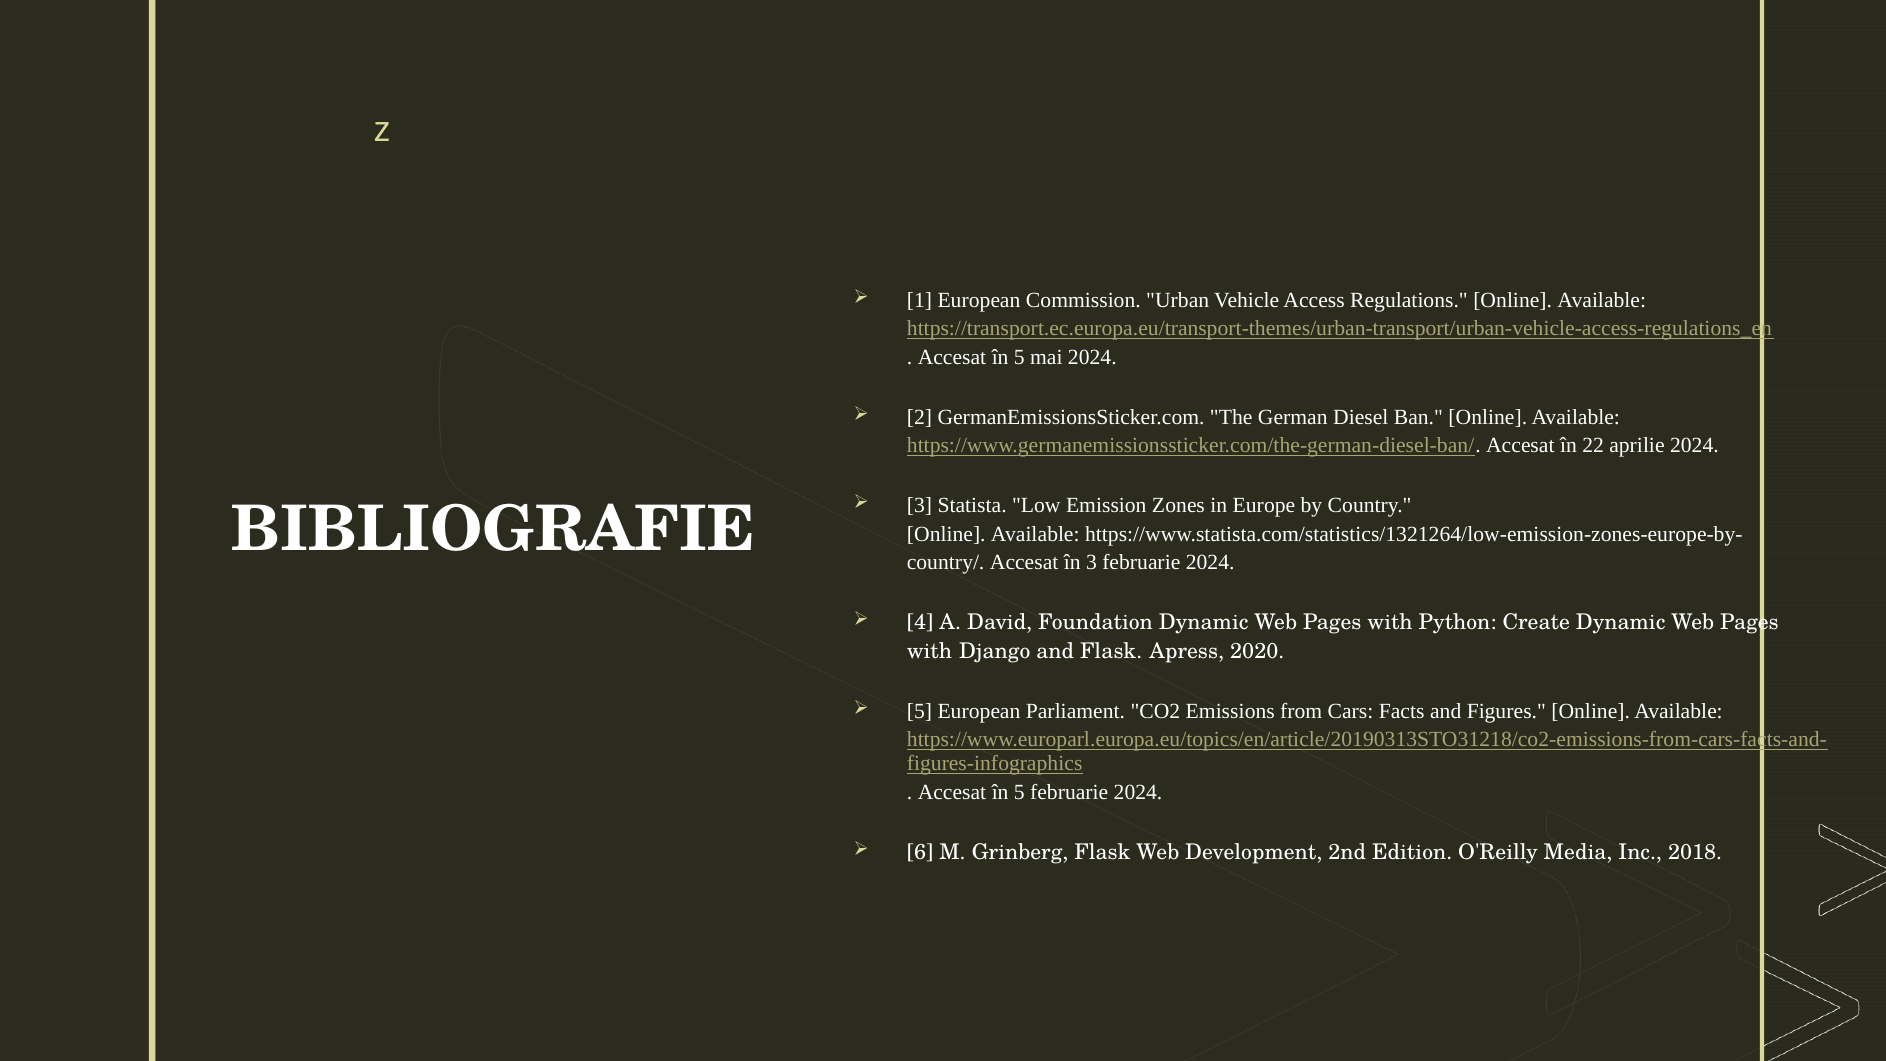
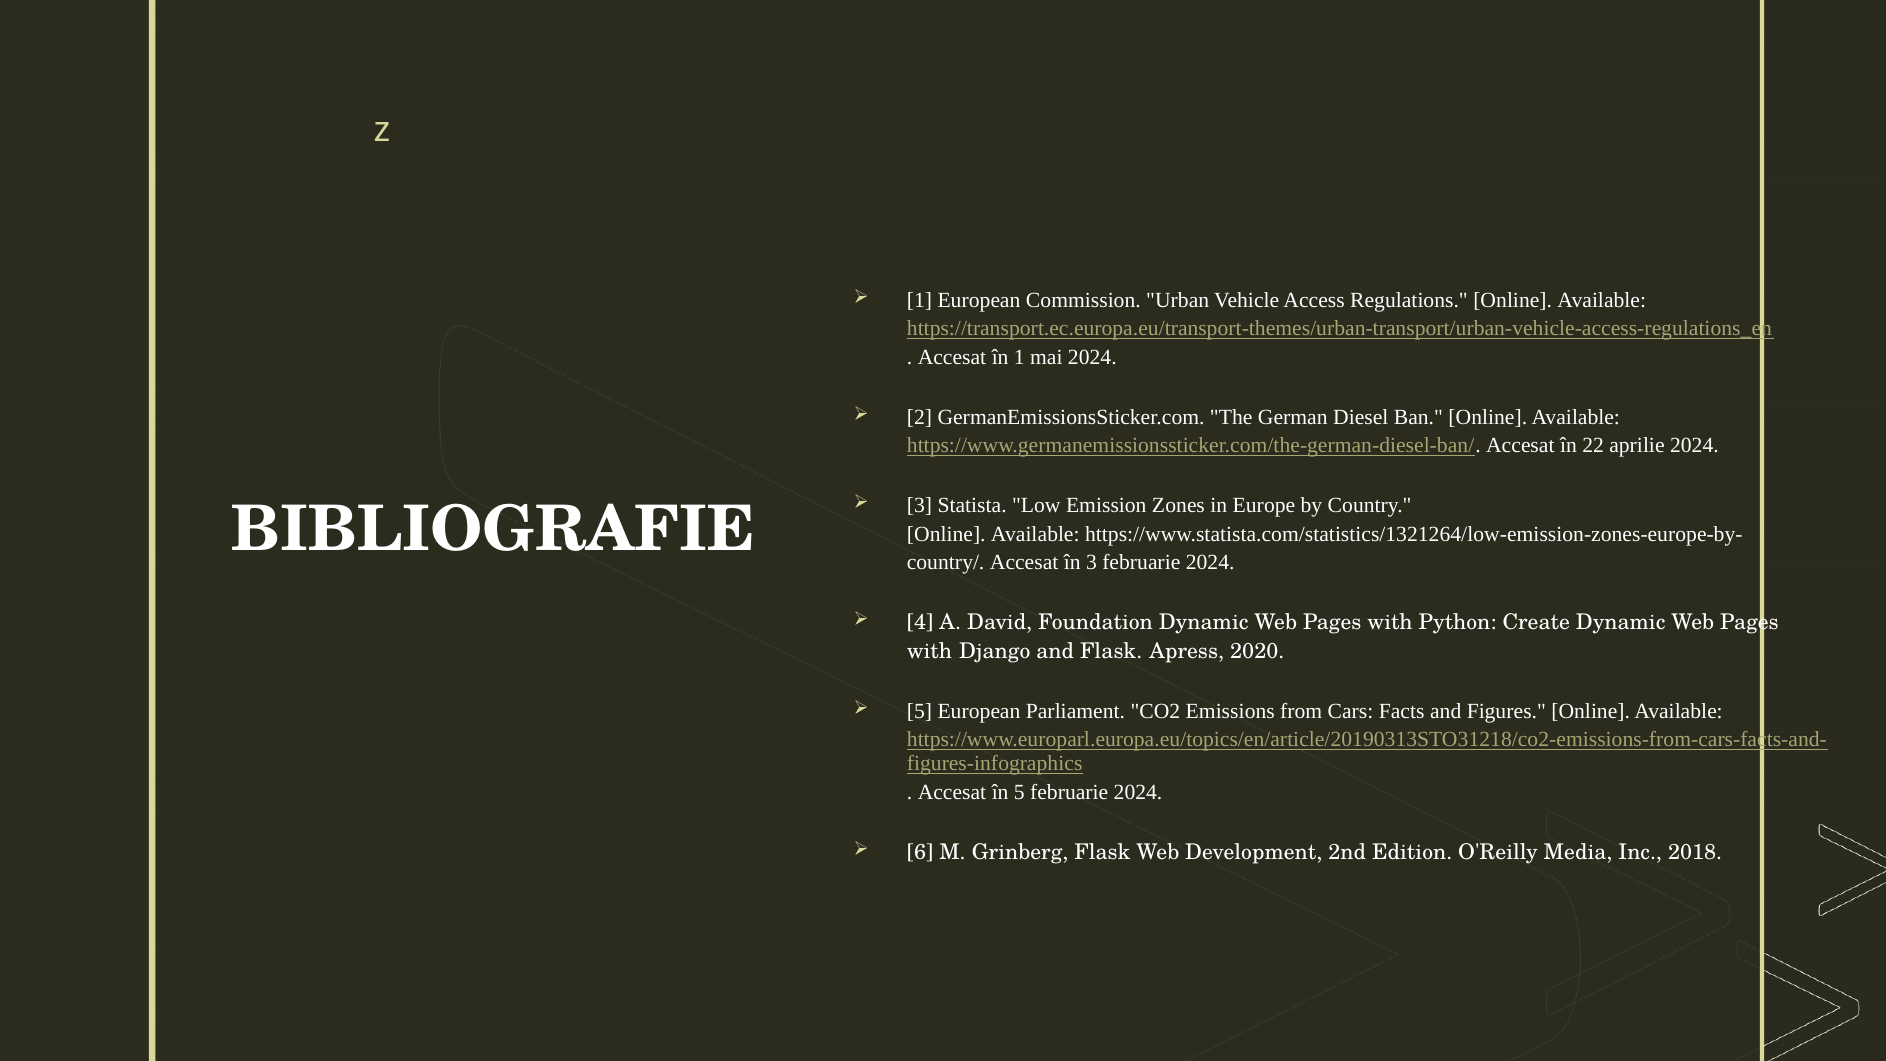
5 at (1019, 357): 5 -> 1
